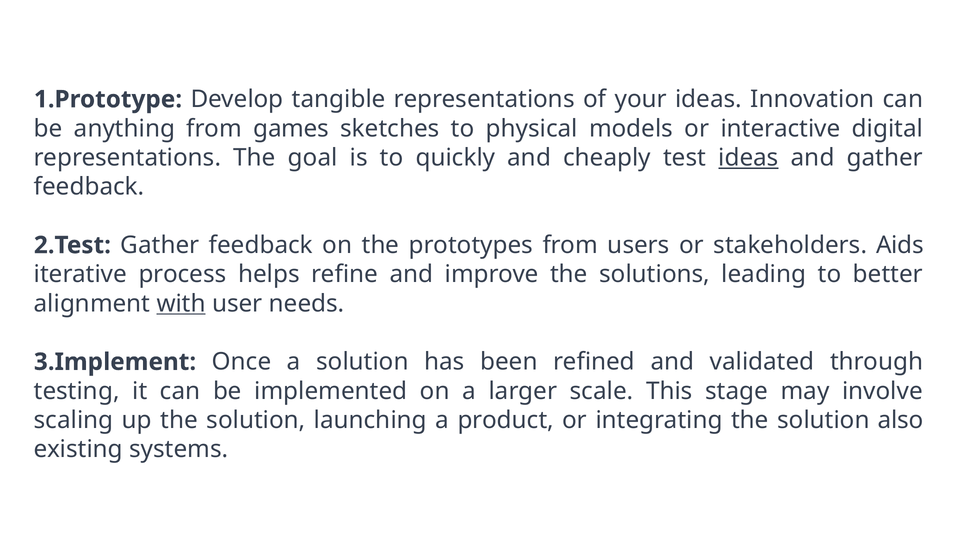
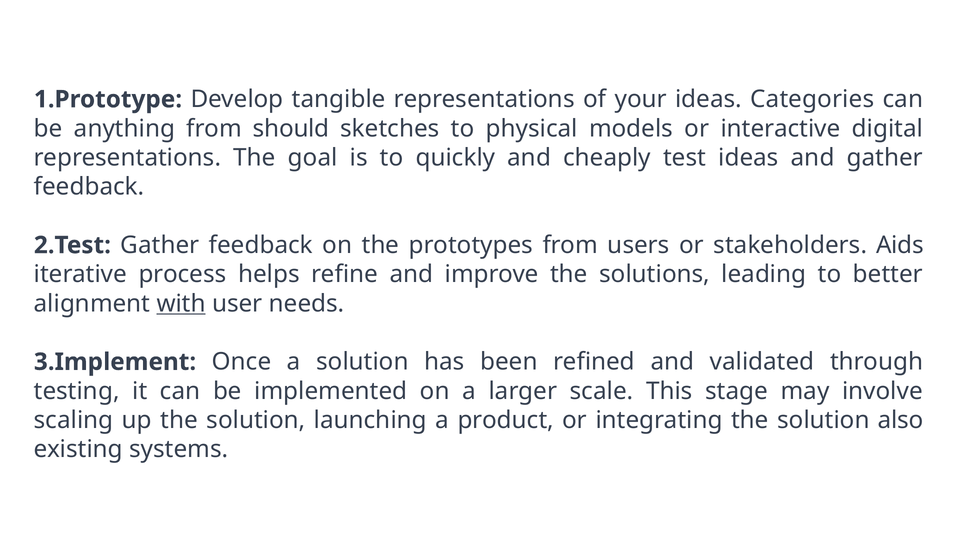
Innovation: Innovation -> Categories
games: games -> should
ideas at (748, 158) underline: present -> none
